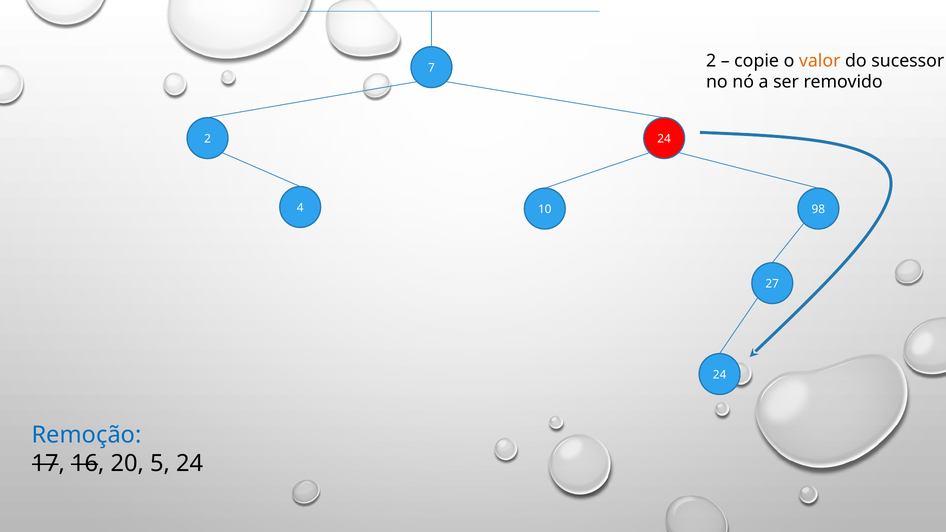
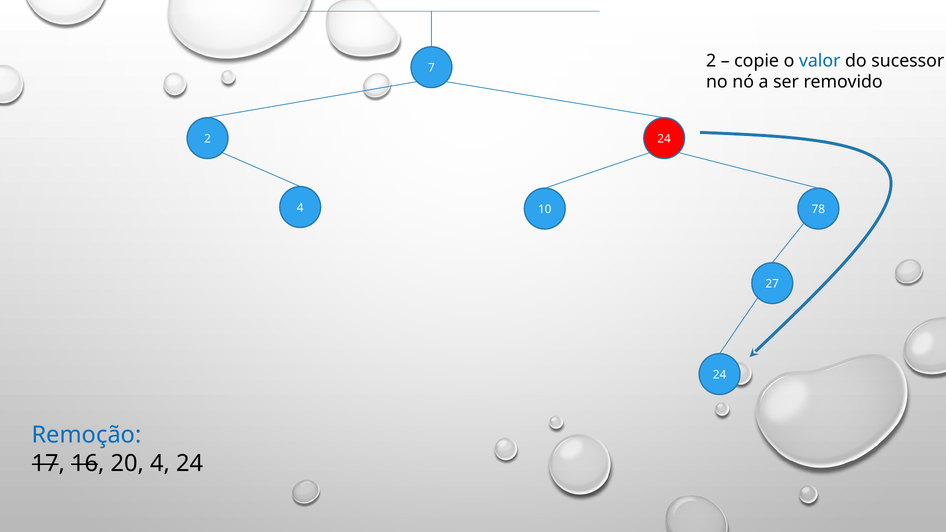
valor colour: orange -> blue
98: 98 -> 78
20 5: 5 -> 4
